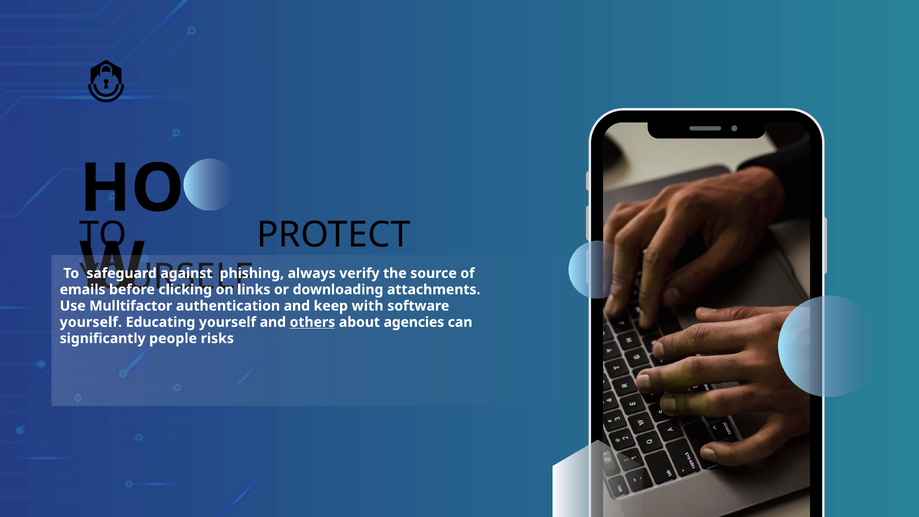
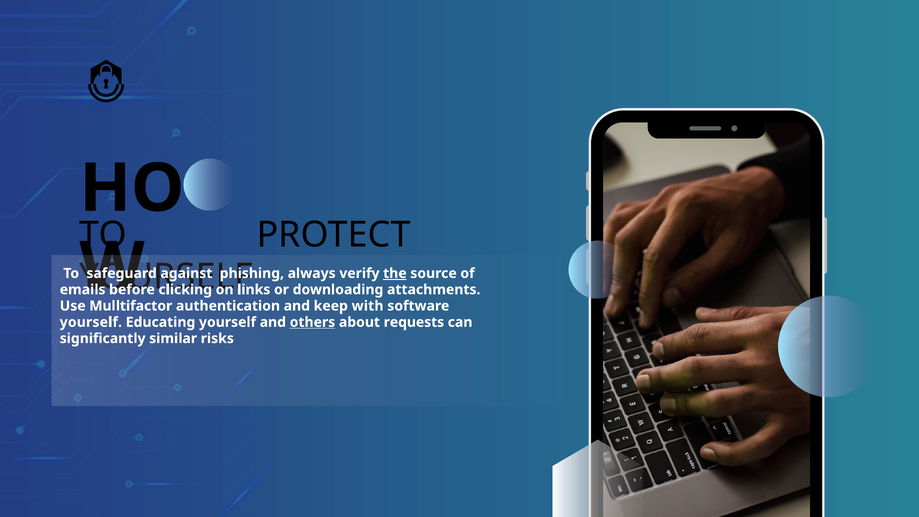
the underline: none -> present
agencies: agencies -> requests
people: people -> similar
